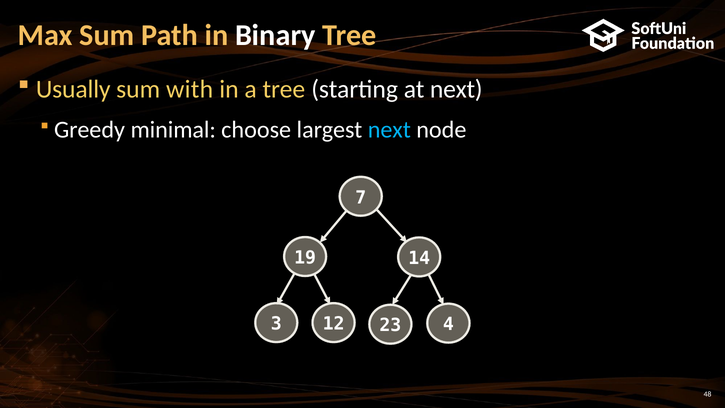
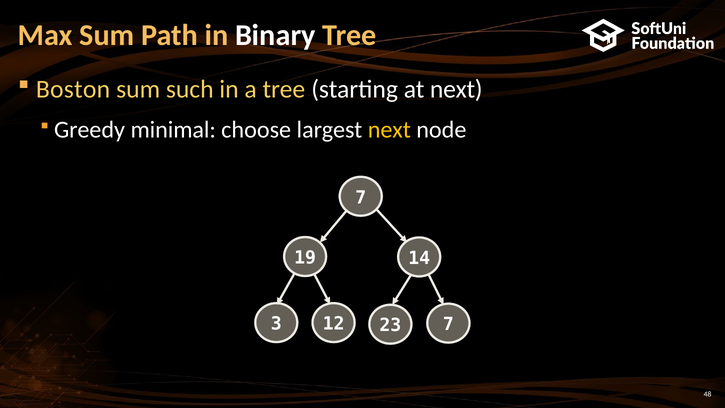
Usually: Usually -> Boston
with: with -> such
next at (389, 130) colour: light blue -> yellow
23 4: 4 -> 7
